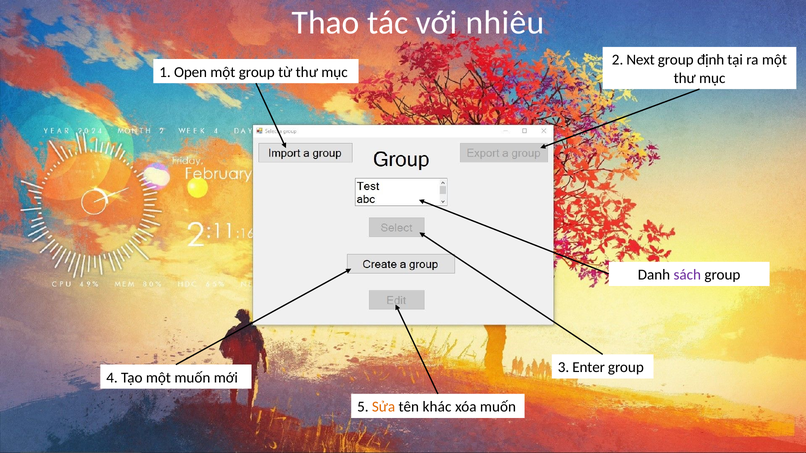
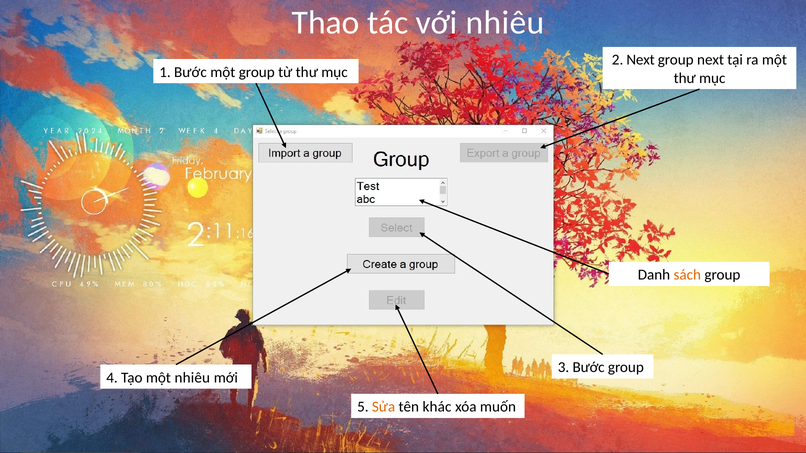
group định: định -> next
1 Open: Open -> Bước
sách colour: purple -> orange
3 Enter: Enter -> Bước
một muốn: muốn -> nhiêu
